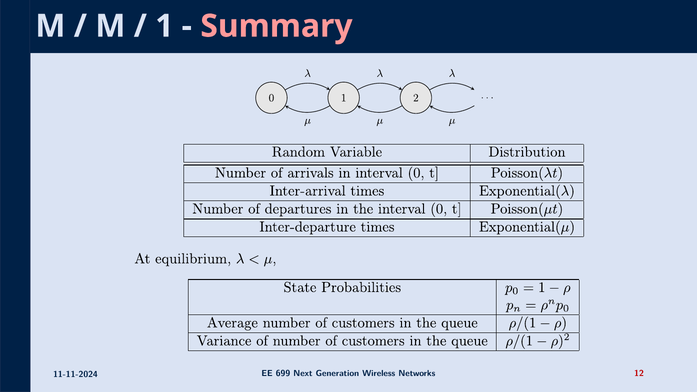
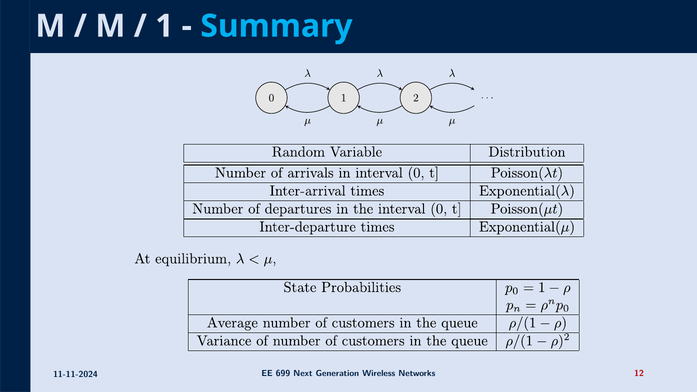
Summary colour: pink -> light blue
